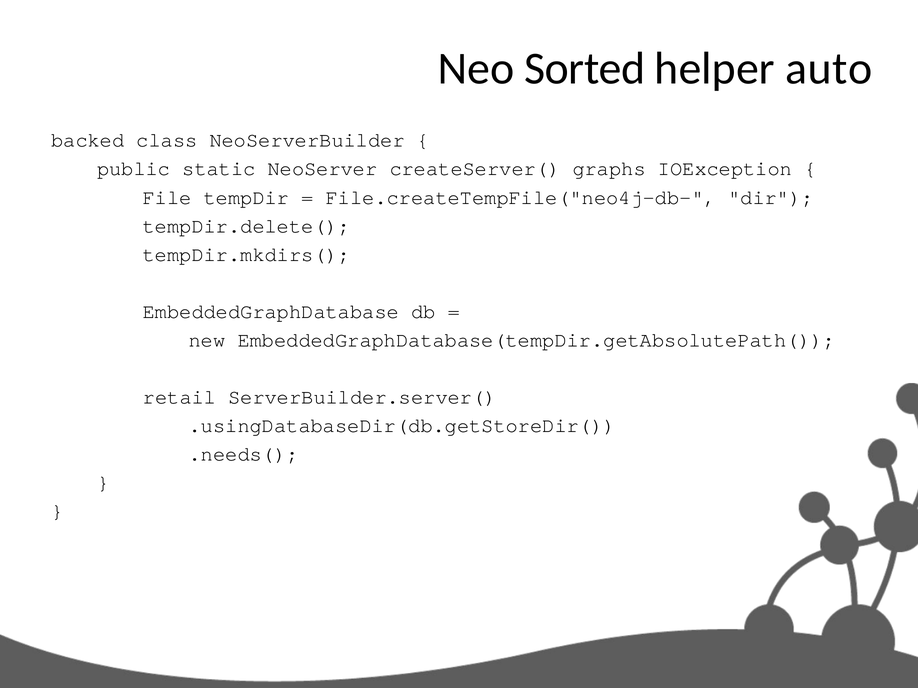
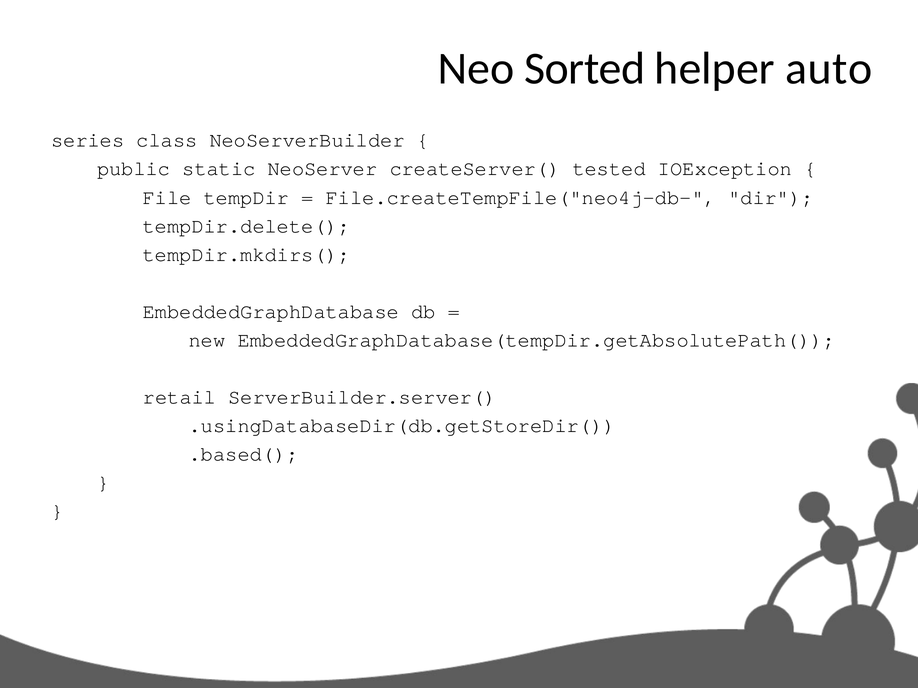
backed: backed -> series
graphs: graphs -> tested
.needs(: .needs( -> .based(
